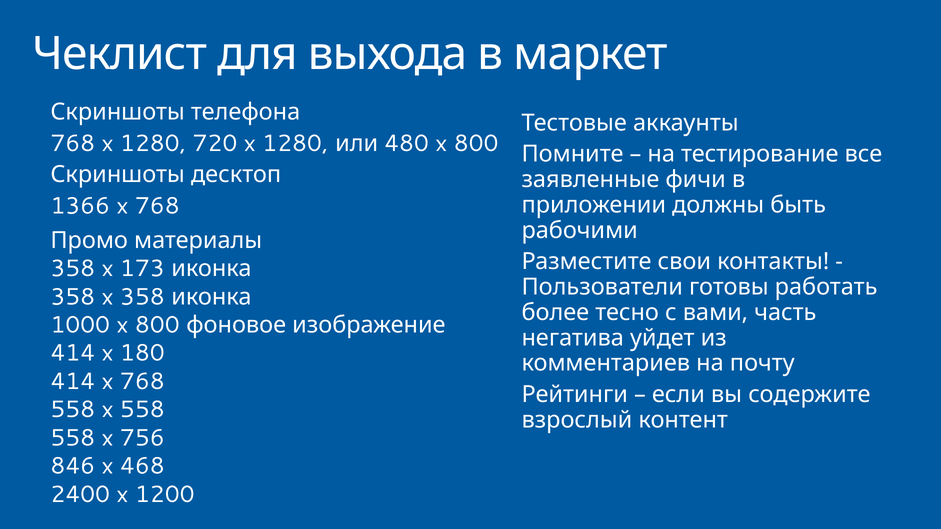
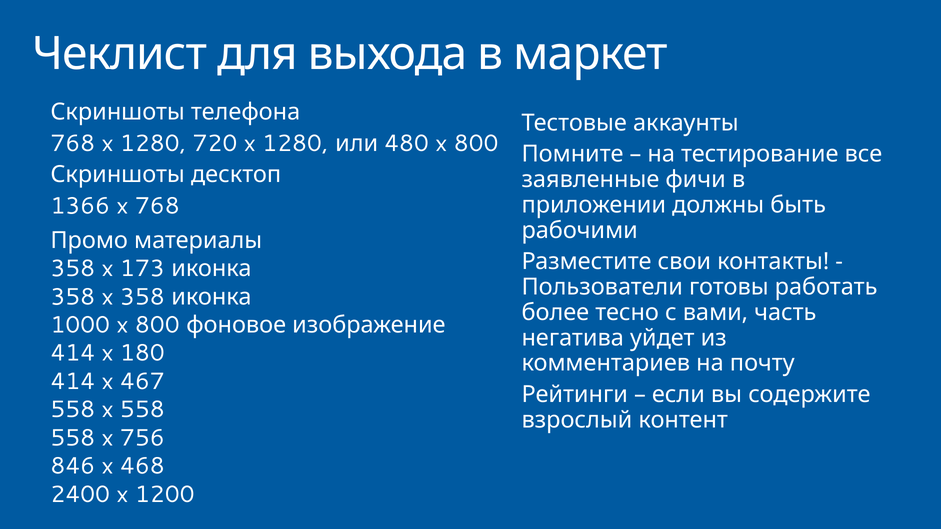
414 x 768: 768 -> 467
